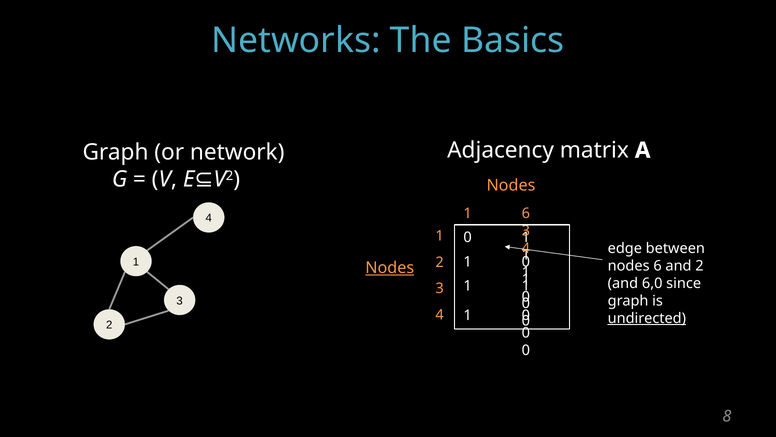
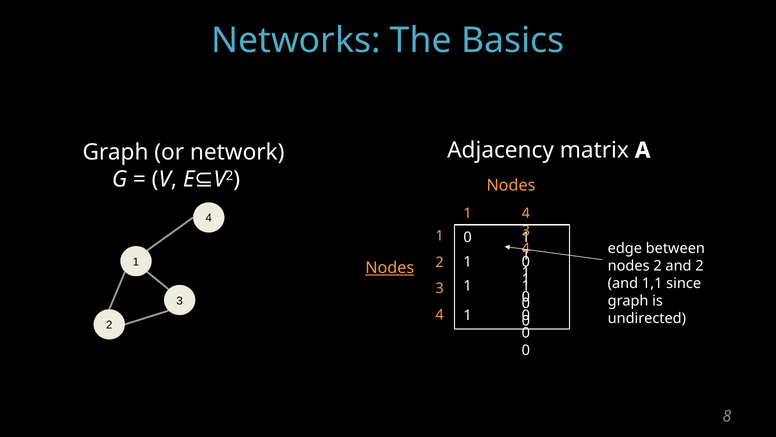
1 6: 6 -> 4
nodes 6: 6 -> 2
6,0: 6,0 -> 1,1
undirected underline: present -> none
